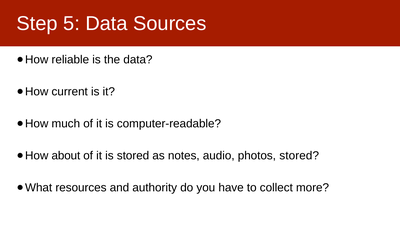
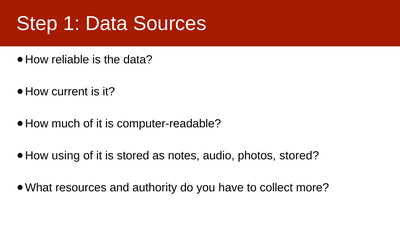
5: 5 -> 1
about: about -> using
